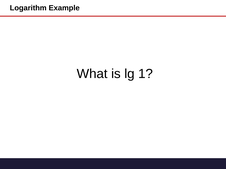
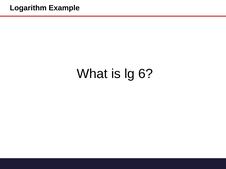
1: 1 -> 6
